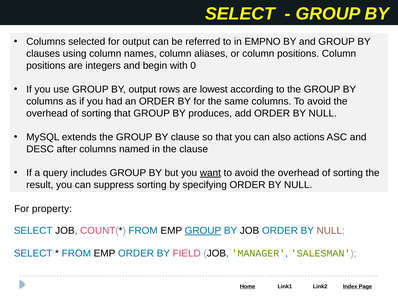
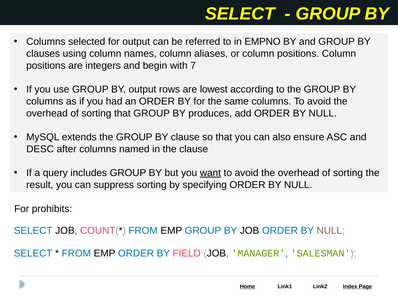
0: 0 -> 7
actions: actions -> ensure
property: property -> prohibits
GROUP at (203, 231) underline: present -> none
